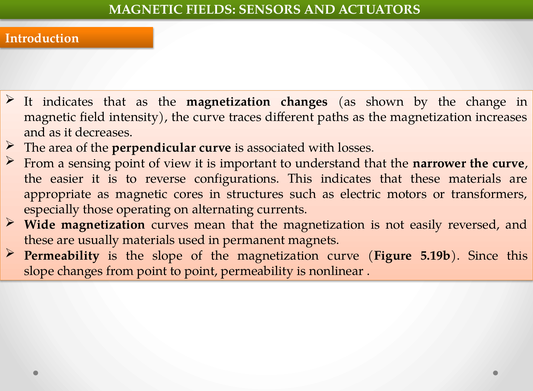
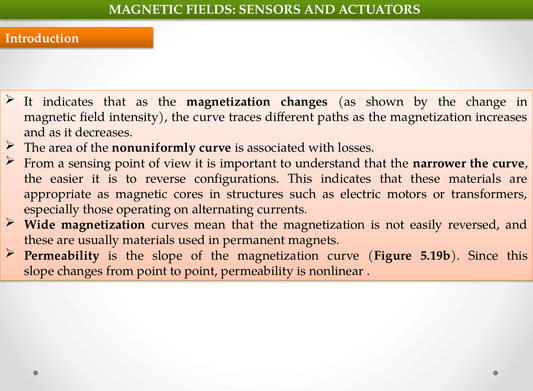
perpendicular: perpendicular -> nonuniformly
